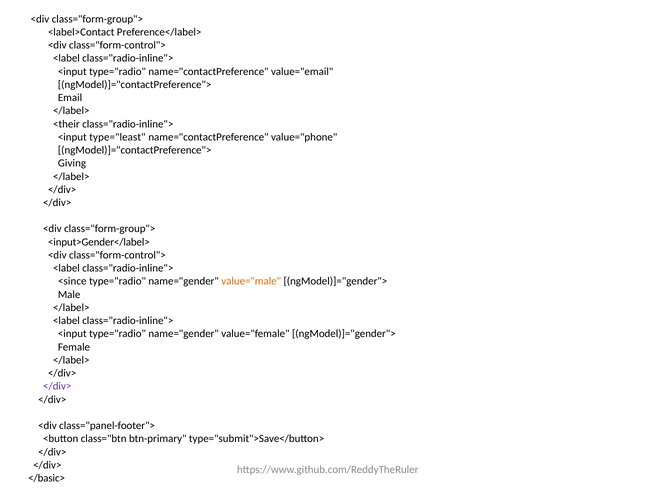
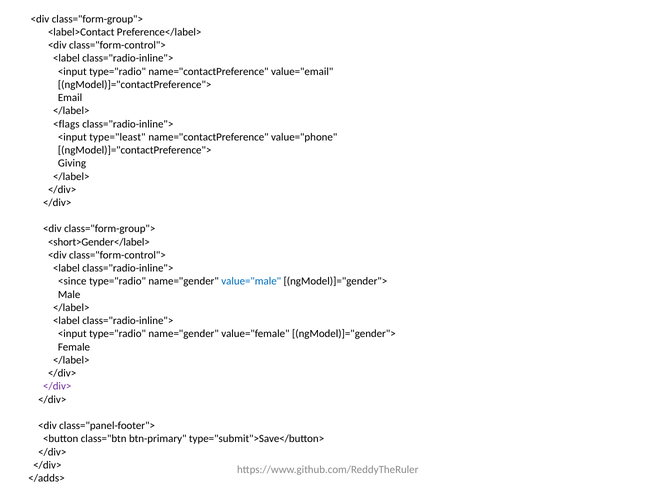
<their: <their -> <flags
<input>Gender</label>: <input>Gender</label> -> <short>Gender</label>
value="male colour: orange -> blue
</basic>: </basic> -> </adds>
